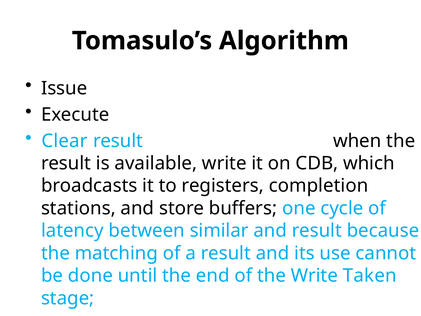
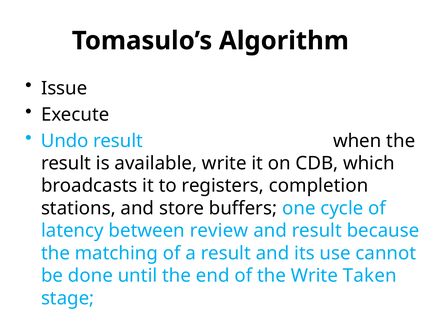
Clear: Clear -> Undo
similar: similar -> review
